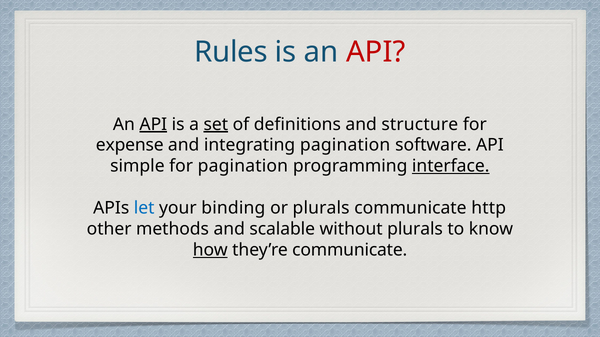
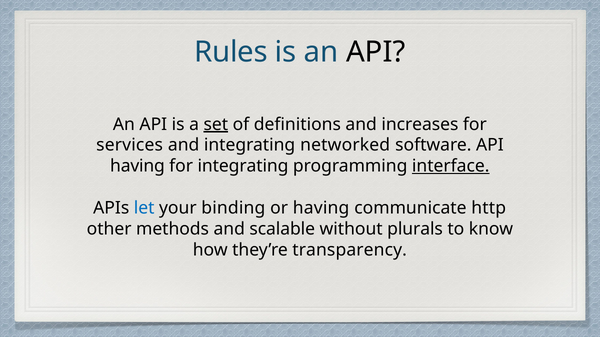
API at (376, 52) colour: red -> black
API at (153, 124) underline: present -> none
structure: structure -> increases
expense: expense -> services
integrating pagination: pagination -> networked
simple at (137, 166): simple -> having
for pagination: pagination -> integrating
or plurals: plurals -> having
how underline: present -> none
they’re communicate: communicate -> transparency
